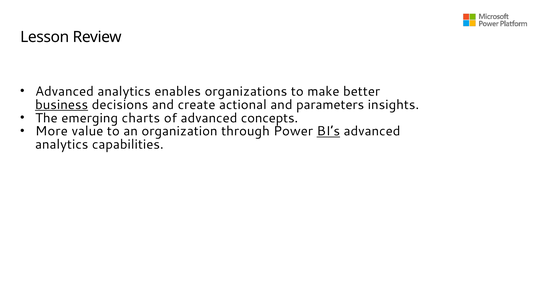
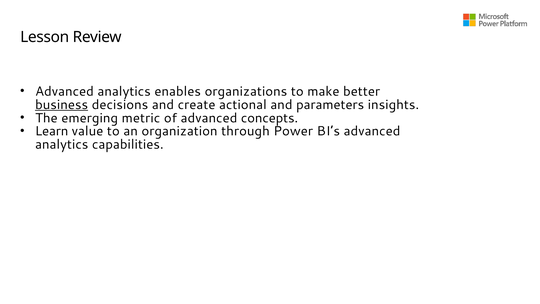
charts: charts -> metric
More: More -> Learn
BI’s underline: present -> none
